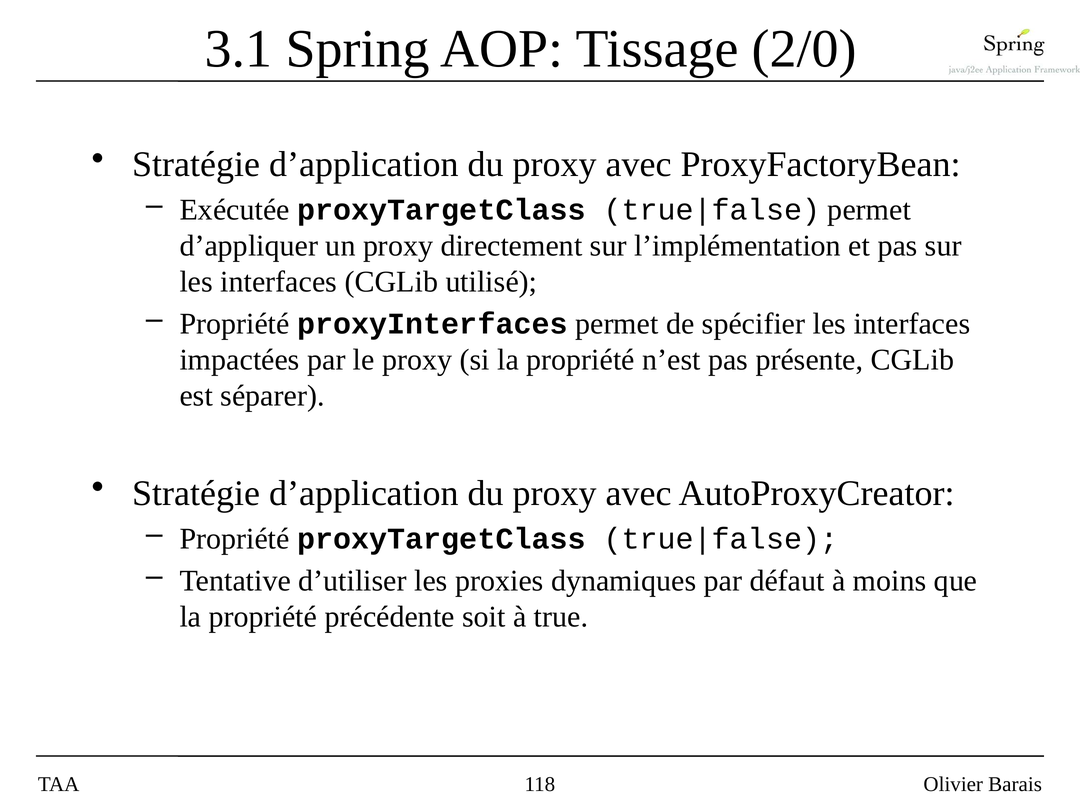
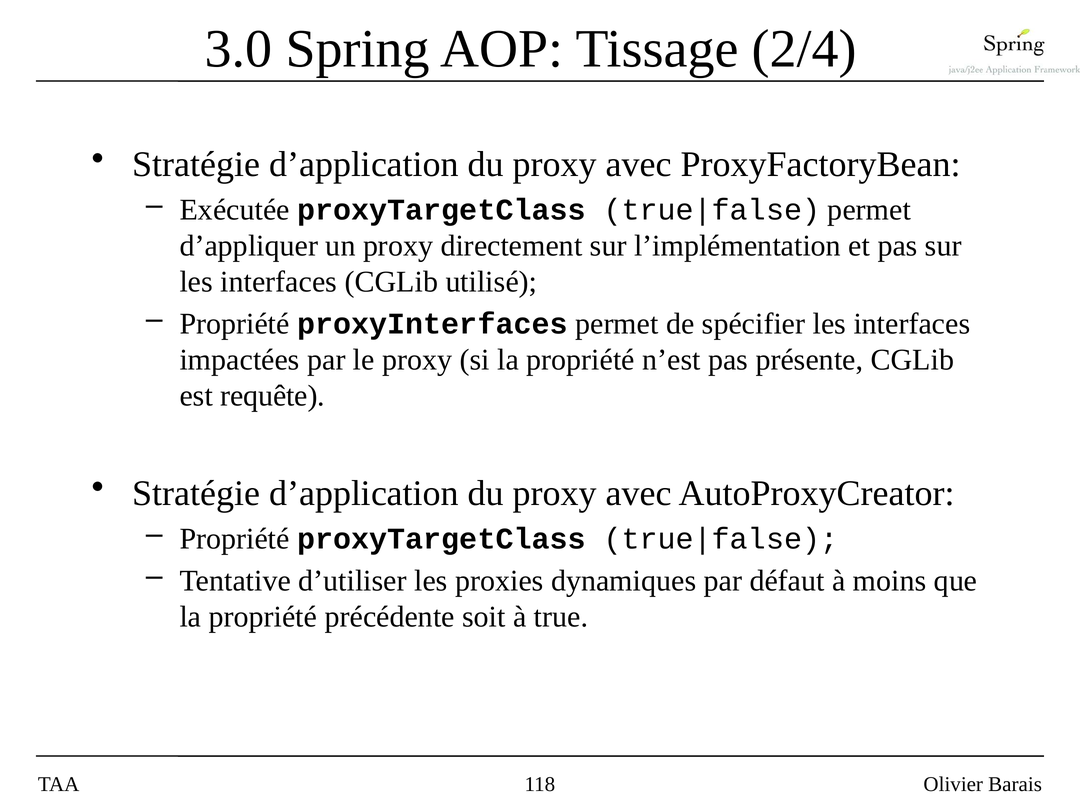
3.1: 3.1 -> 3.0
2/0: 2/0 -> 2/4
séparer: séparer -> requête
